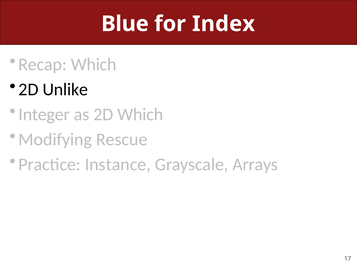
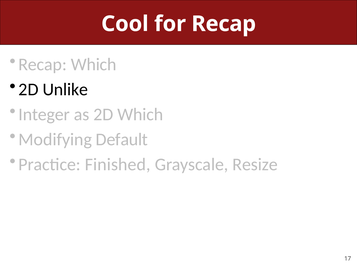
Blue: Blue -> Cool
for Index: Index -> Recap
Rescue: Rescue -> Default
Instance: Instance -> Finished
Arrays: Arrays -> Resize
